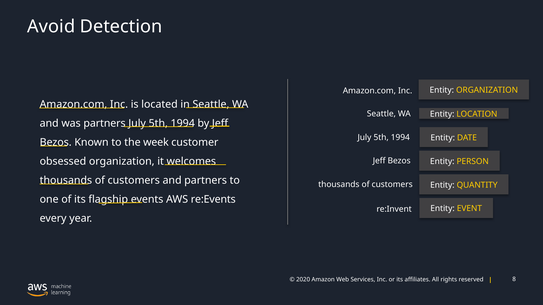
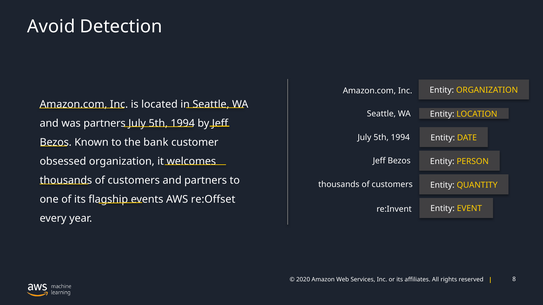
week: week -> bank
re:Events: re:Events -> re:Offset
